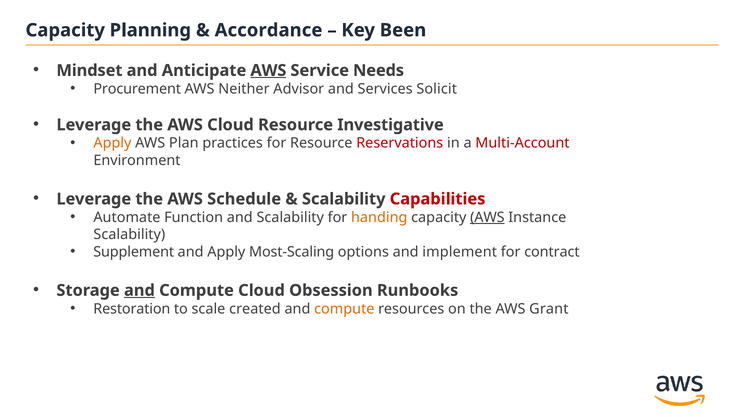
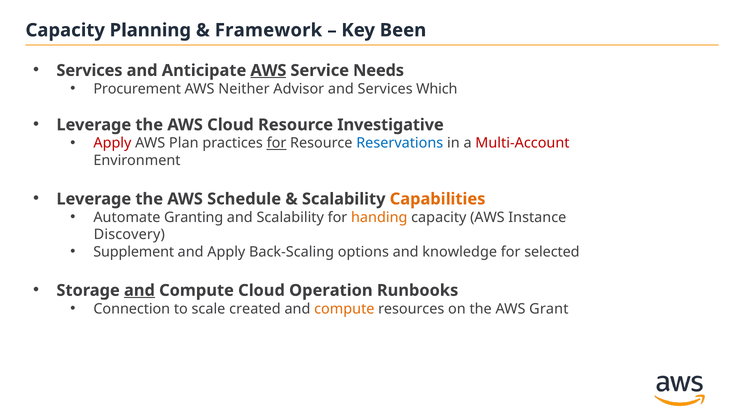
Accordance: Accordance -> Framework
Mindset at (89, 70): Mindset -> Services
Solicit: Solicit -> Which
Apply at (112, 143) colour: orange -> red
for at (277, 143) underline: none -> present
Reservations colour: red -> blue
Capabilities colour: red -> orange
Function: Function -> Granting
AWS at (487, 217) underline: present -> none
Scalability at (129, 235): Scalability -> Discovery
Most-Scaling: Most-Scaling -> Back-Scaling
implement: implement -> knowledge
contract: contract -> selected
Obsession: Obsession -> Operation
Restoration: Restoration -> Connection
